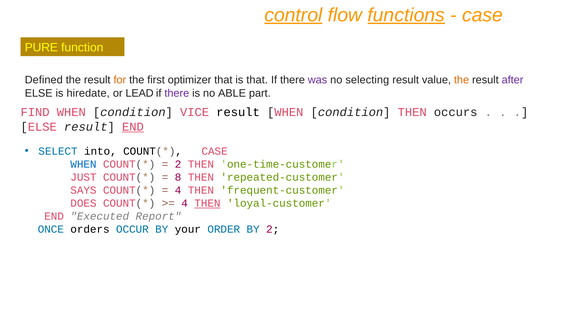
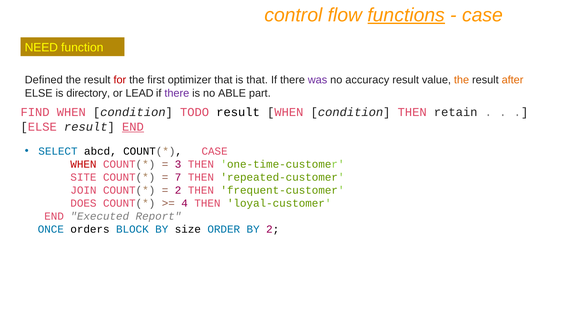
control underline: present -> none
PURE: PURE -> NEED
for colour: orange -> red
selecting: selecting -> accuracy
after colour: purple -> orange
hiredate: hiredate -> directory
VICE: VICE -> TODO
occurs: occurs -> retain
into: into -> abcd
WHEN at (83, 164) colour: blue -> red
2 at (178, 164): 2 -> 3
JUST: JUST -> SITE
8: 8 -> 7
SAYS: SAYS -> JOIN
4 at (178, 190): 4 -> 2
THEN at (207, 203) underline: present -> none
OCCUR: OCCUR -> BLOCK
your: your -> size
